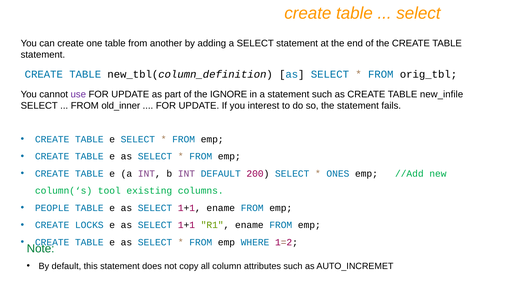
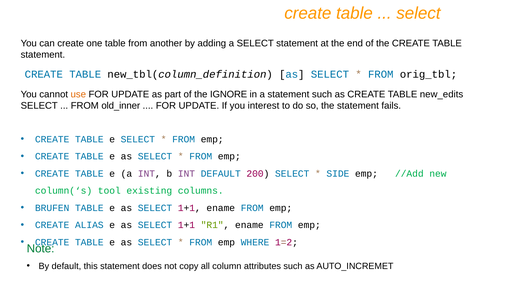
use colour: purple -> orange
new_infile: new_infile -> new_edits
ONES: ONES -> SIDE
PEOPLE: PEOPLE -> BRUFEN
LOCKS: LOCKS -> ALIAS
